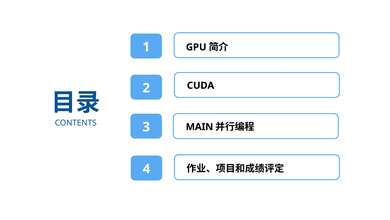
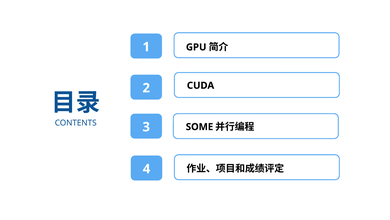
MAIN: MAIN -> SOME
